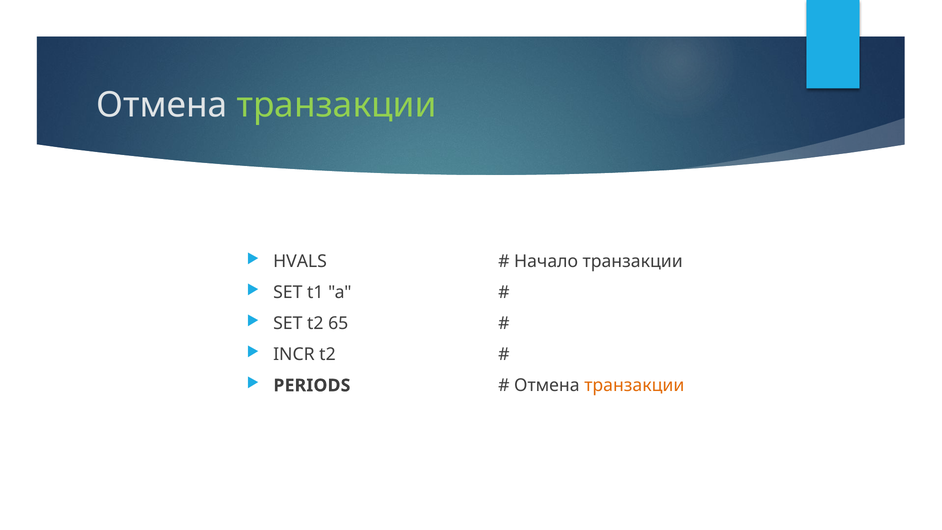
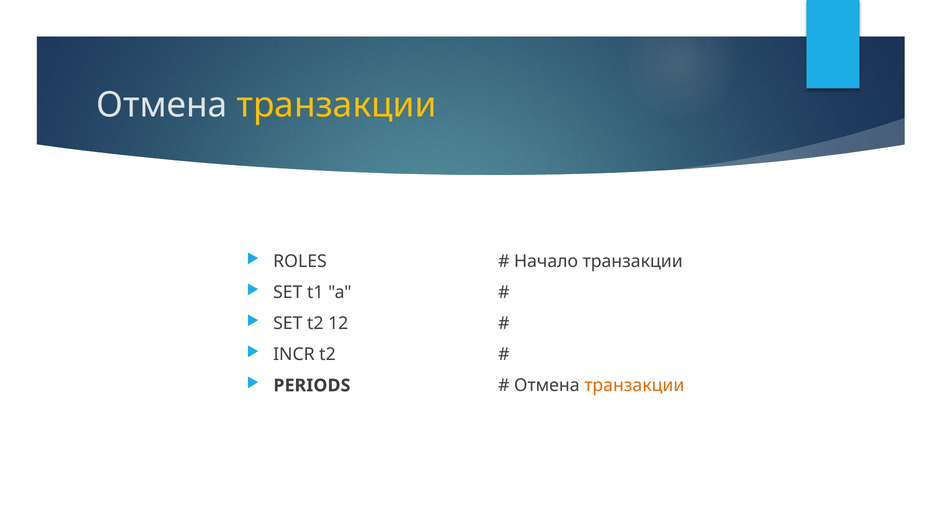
транзакции at (337, 105) colour: light green -> yellow
HVALS: HVALS -> ROLES
65: 65 -> 12
